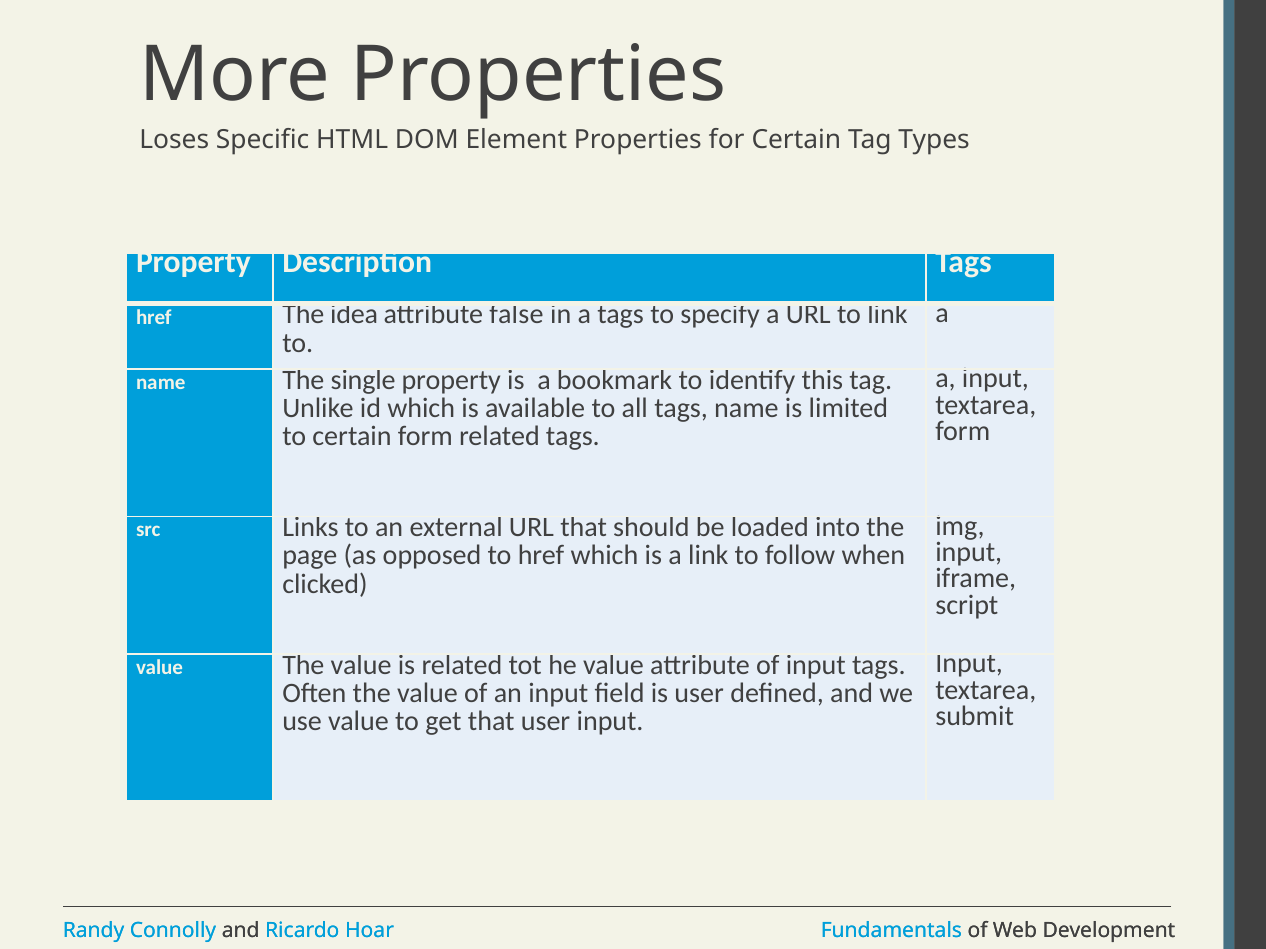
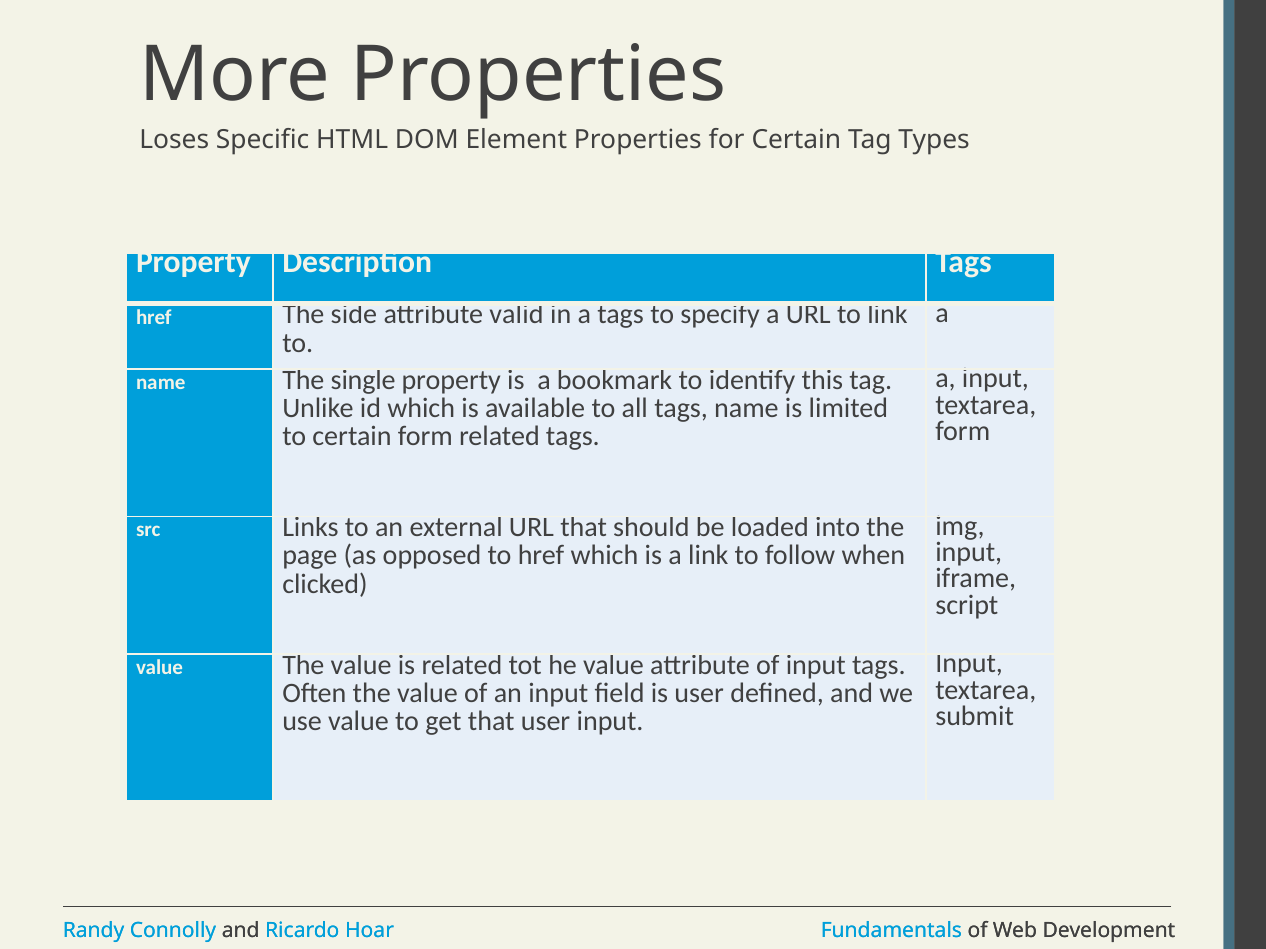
idea: idea -> side
false: false -> valid
